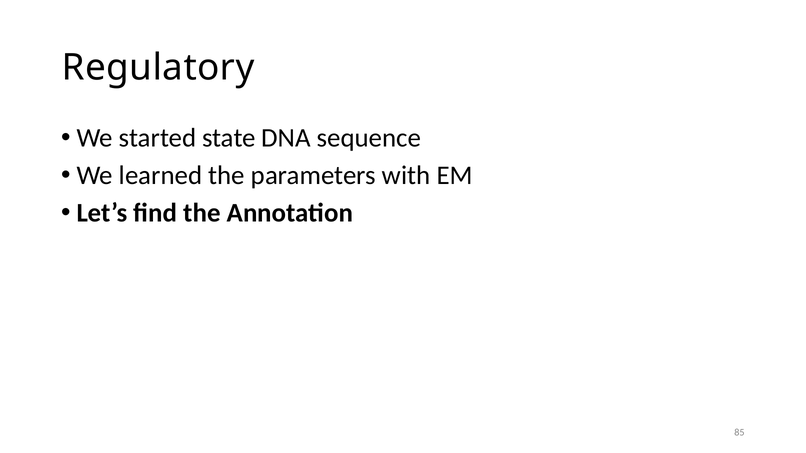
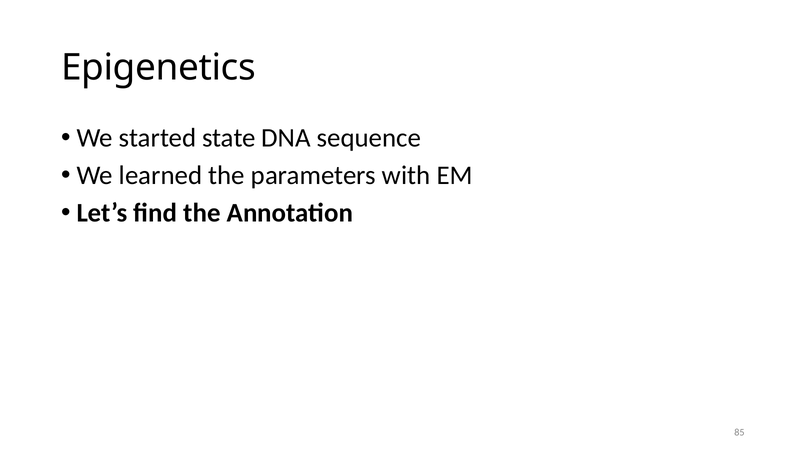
Regulatory: Regulatory -> Epigenetics
